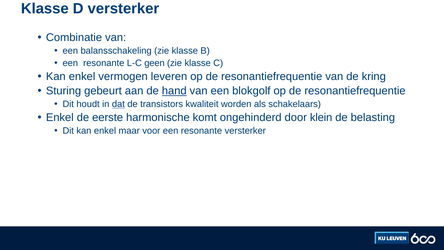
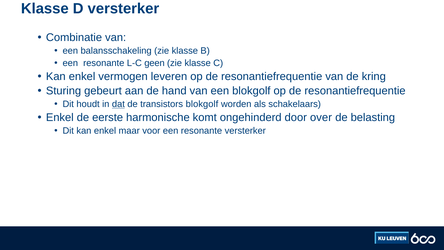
hand underline: present -> none
transistors kwaliteit: kwaliteit -> blokgolf
klein: klein -> over
